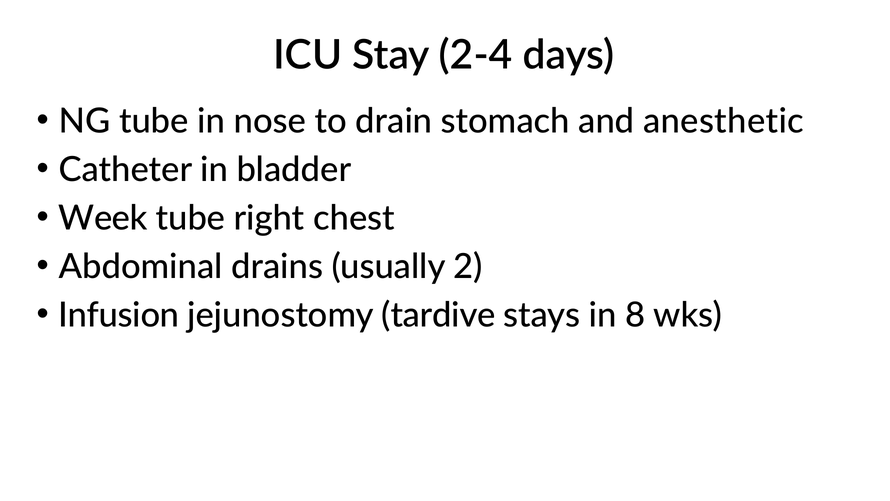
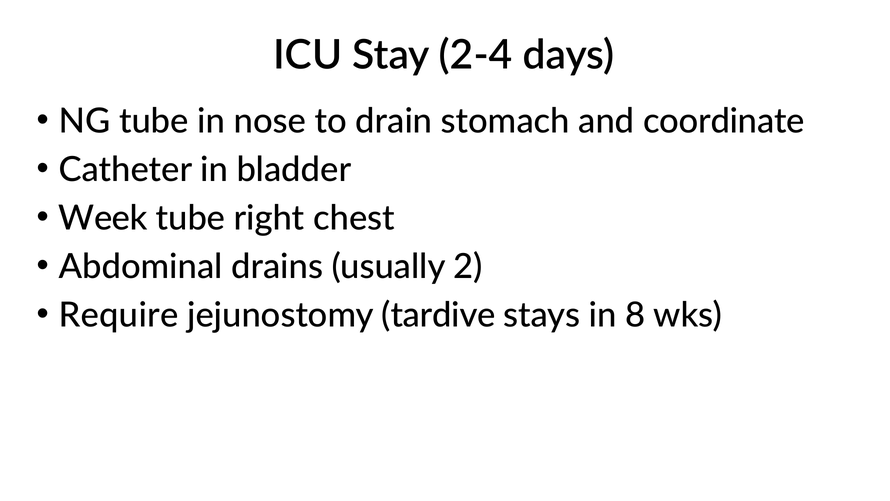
anesthetic: anesthetic -> coordinate
Infusion: Infusion -> Require
